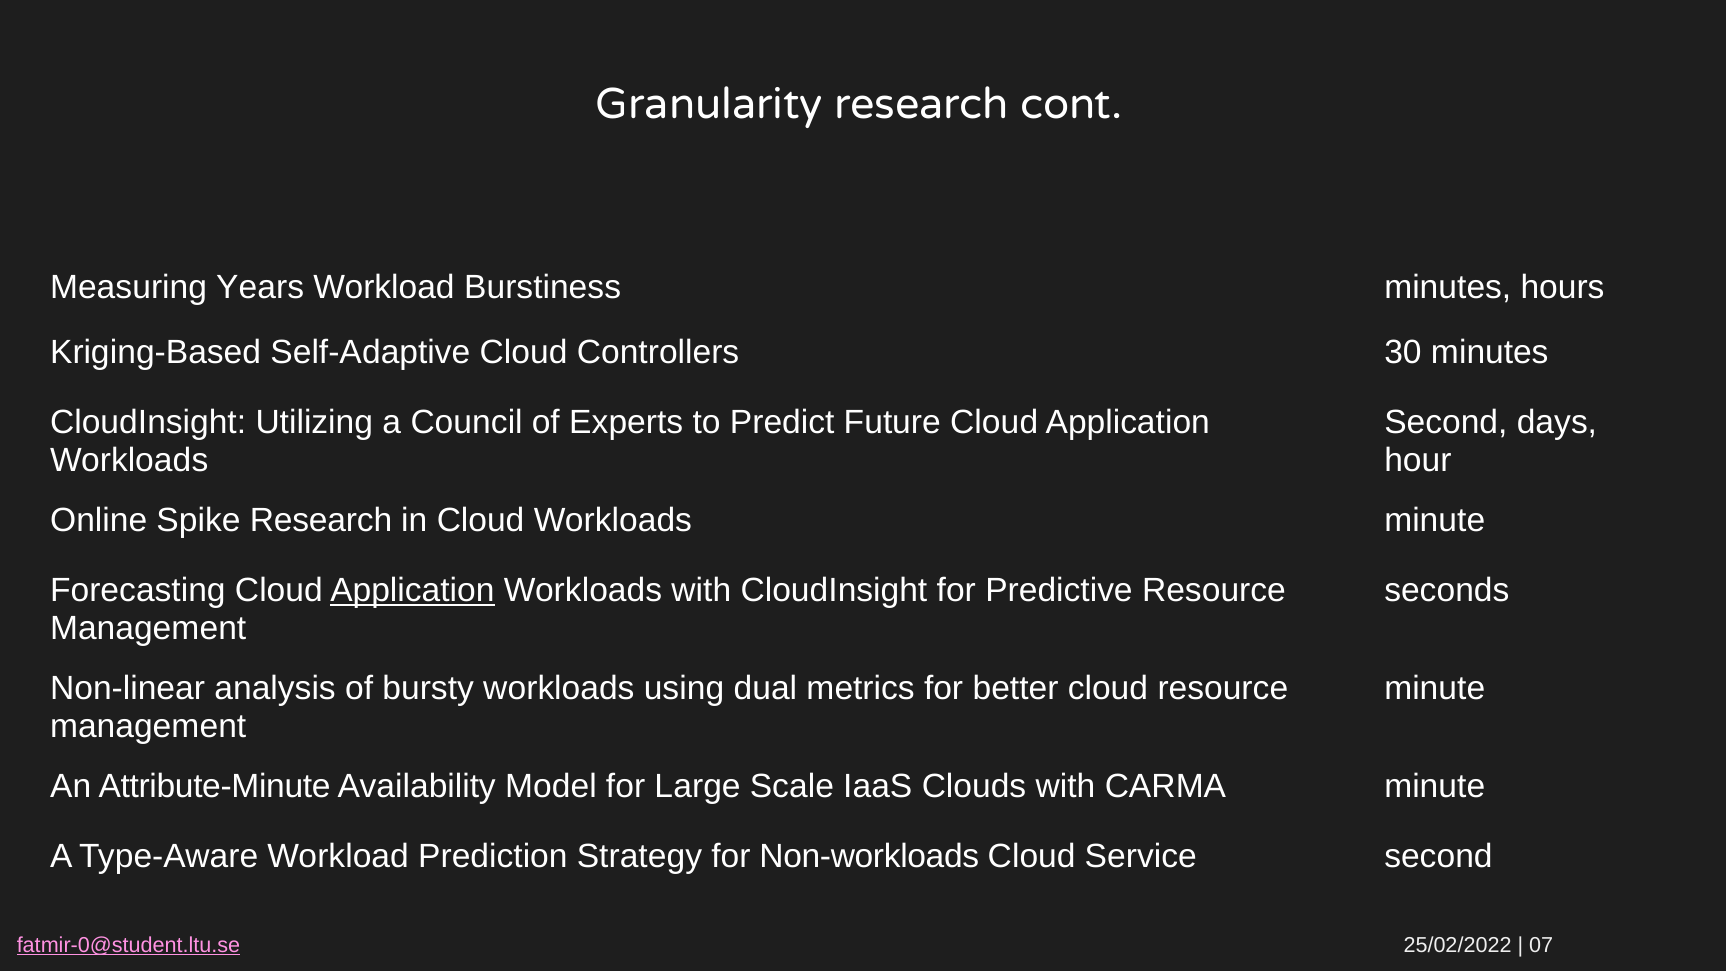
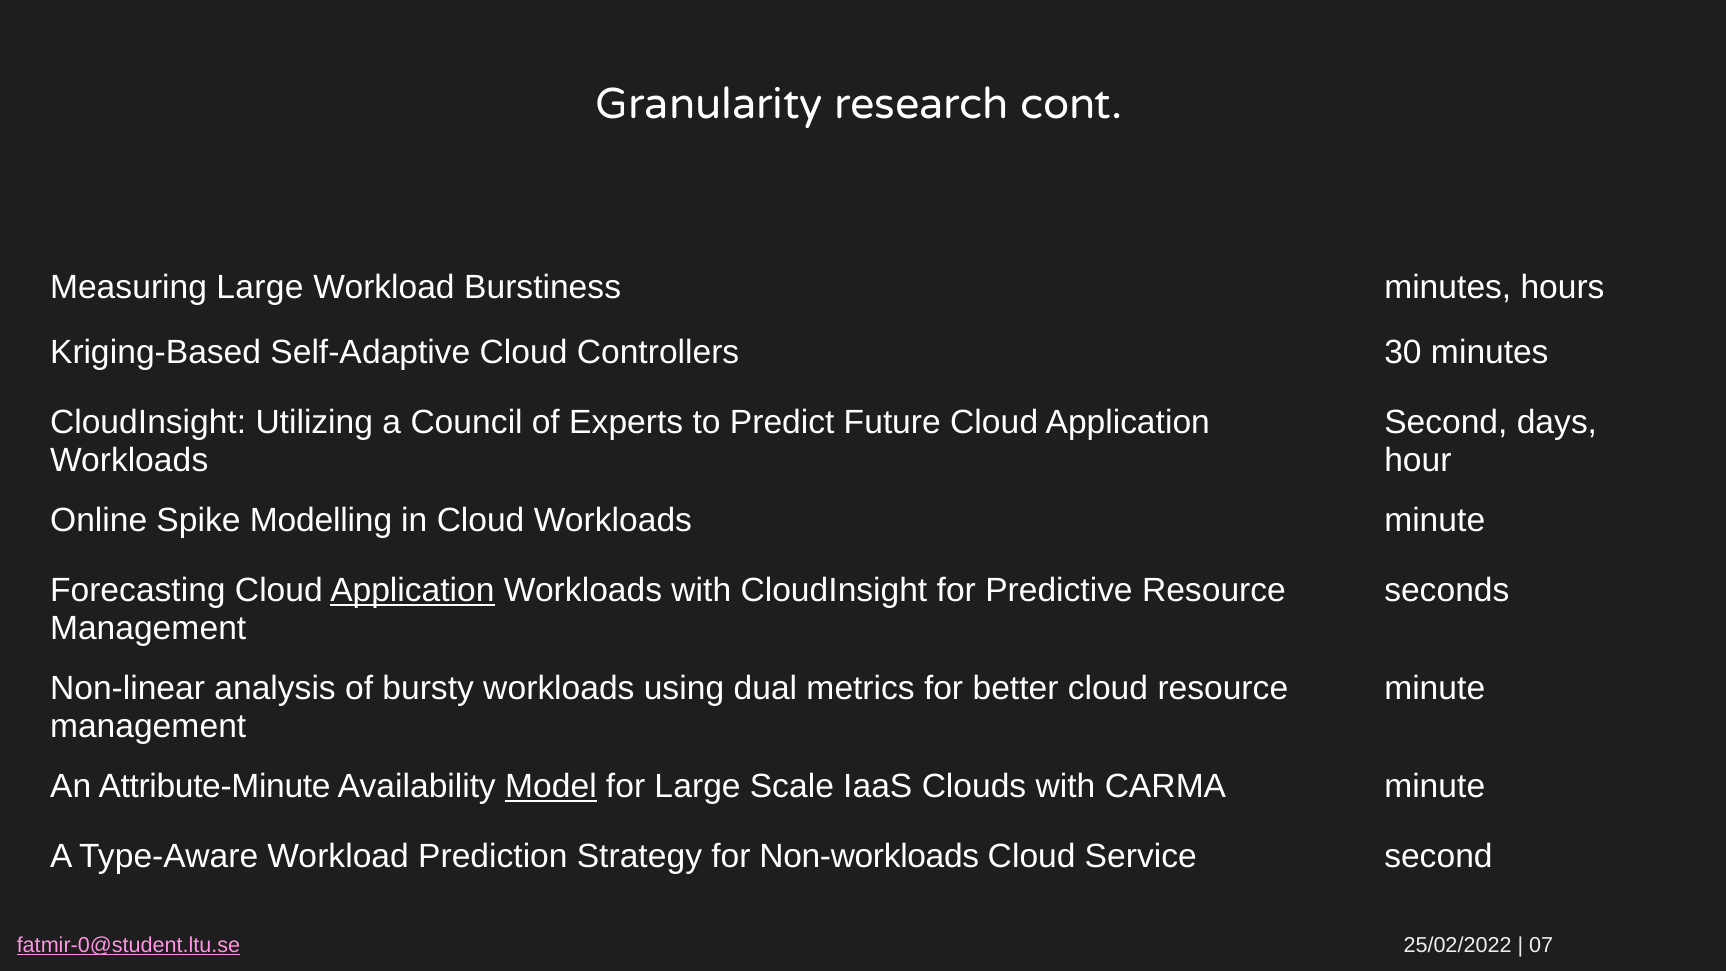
Measuring Years: Years -> Large
Spike Research: Research -> Modelling
Model underline: none -> present
